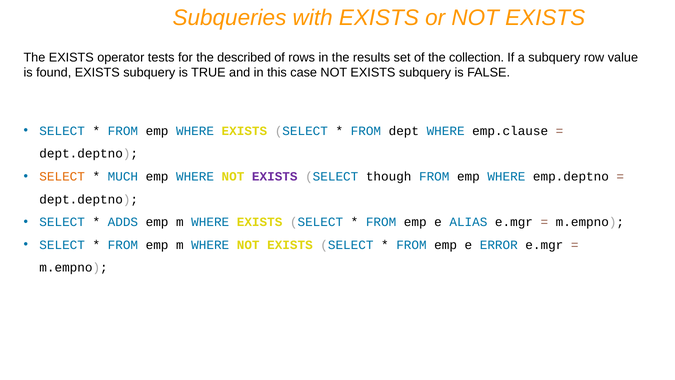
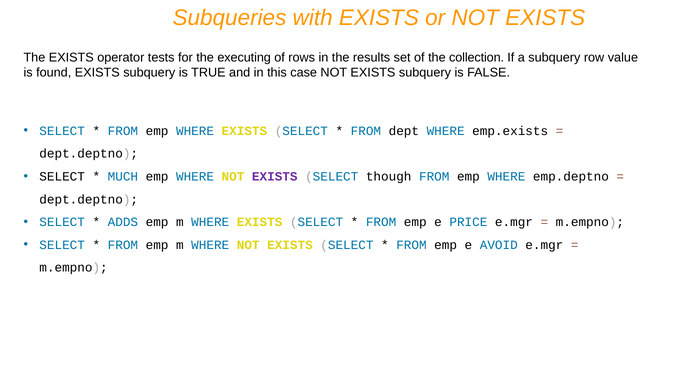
described: described -> executing
emp.clause: emp.clause -> emp.exists
SELECT at (62, 176) colour: orange -> black
ALIAS: ALIAS -> PRICE
ERROR: ERROR -> AVOID
